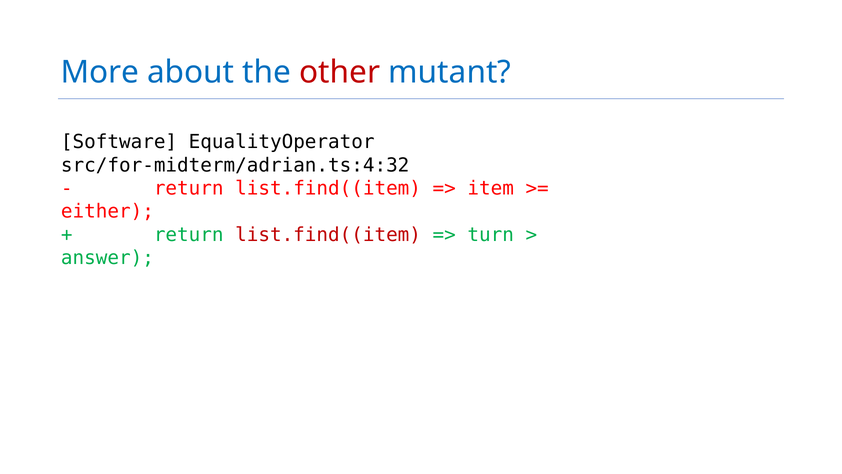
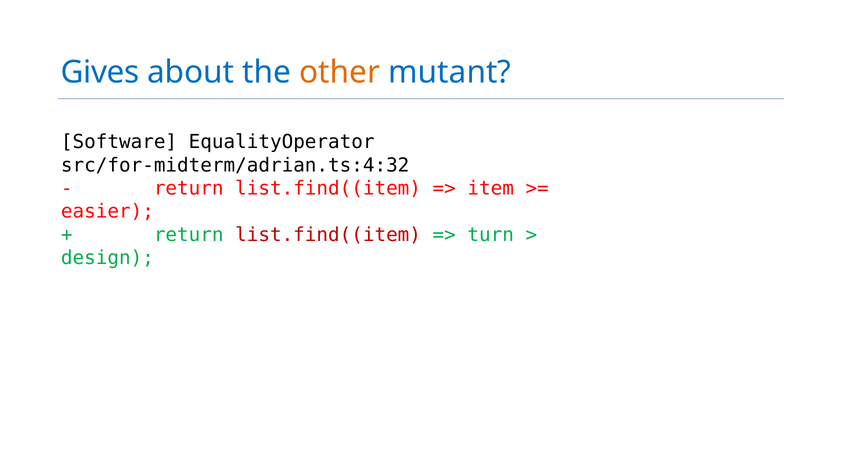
More: More -> Gives
other colour: red -> orange
either: either -> easier
answer: answer -> design
